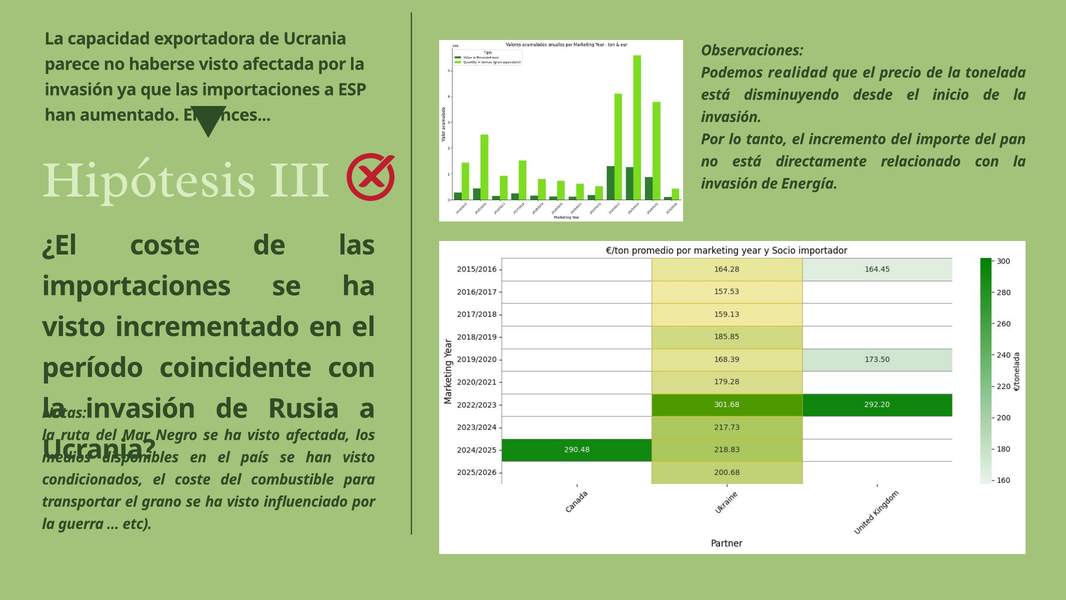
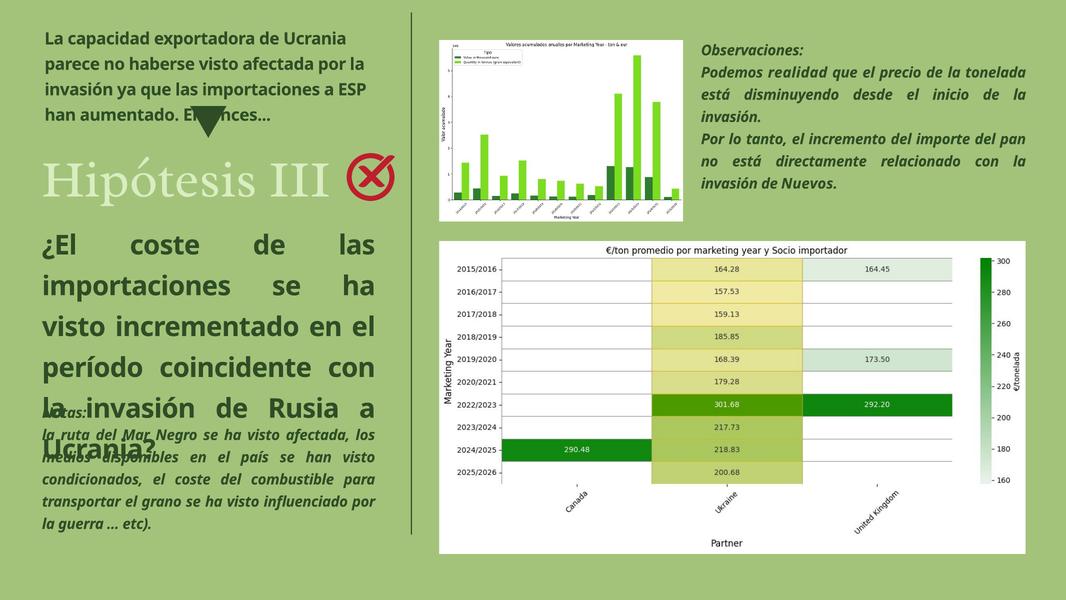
Energía: Energía -> Nuevos
